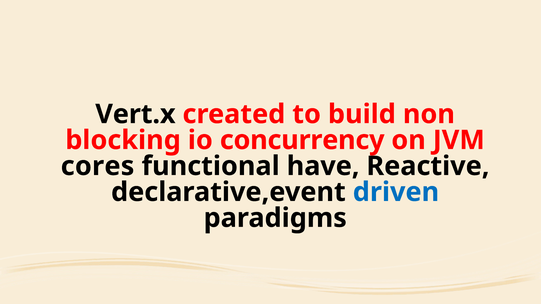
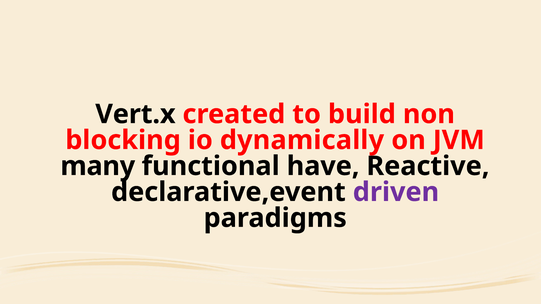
concurrency: concurrency -> dynamically
cores: cores -> many
driven colour: blue -> purple
